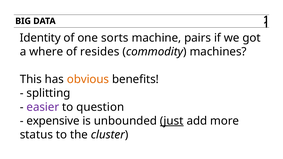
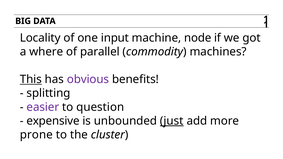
Identity: Identity -> Locality
sorts: sorts -> input
pairs: pairs -> node
resides: resides -> parallel
This underline: none -> present
obvious colour: orange -> purple
status: status -> prone
